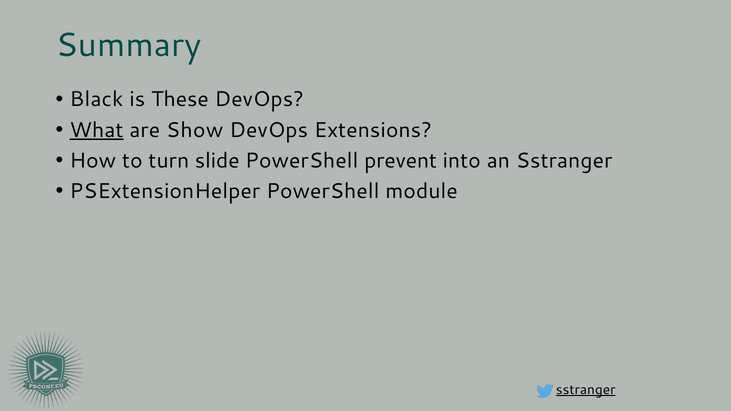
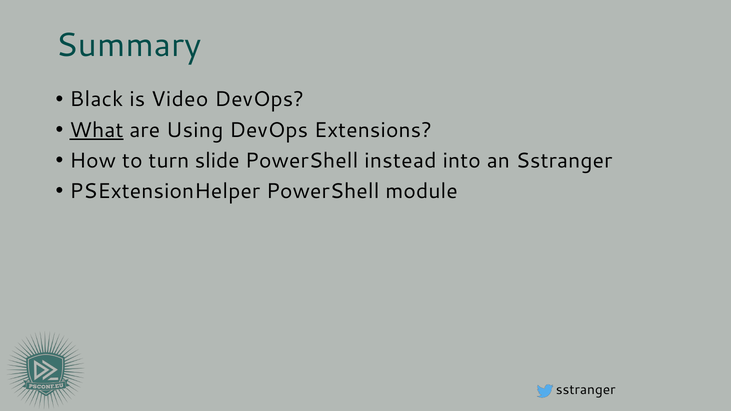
These: These -> Video
Show: Show -> Using
prevent: prevent -> instead
sstranger at (586, 390) underline: present -> none
